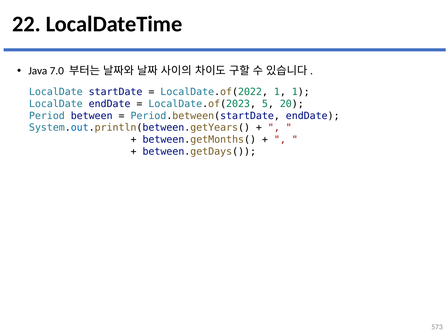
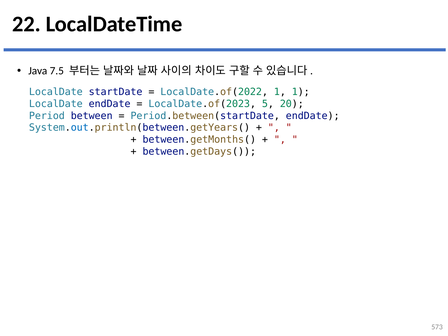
7.0: 7.0 -> 7.5
